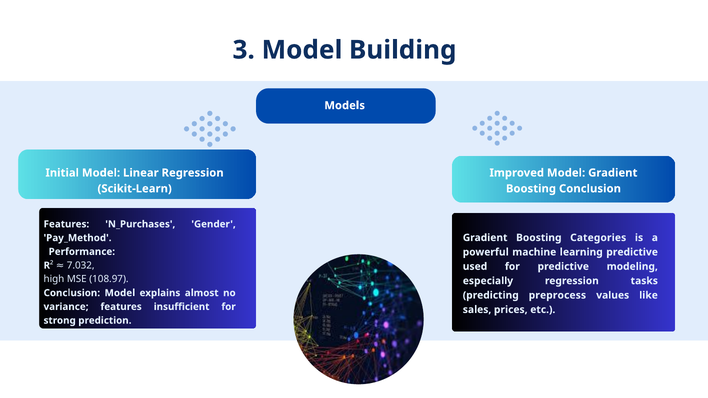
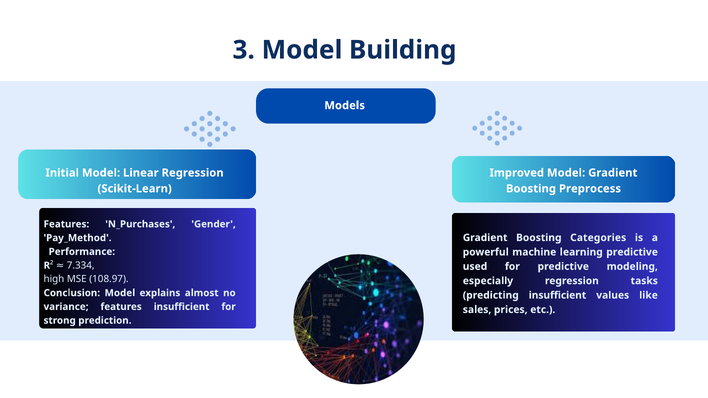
Boosting Conclusion: Conclusion -> Preprocess
7.032: 7.032 -> 7.334
predicting preprocess: preprocess -> insufficient
